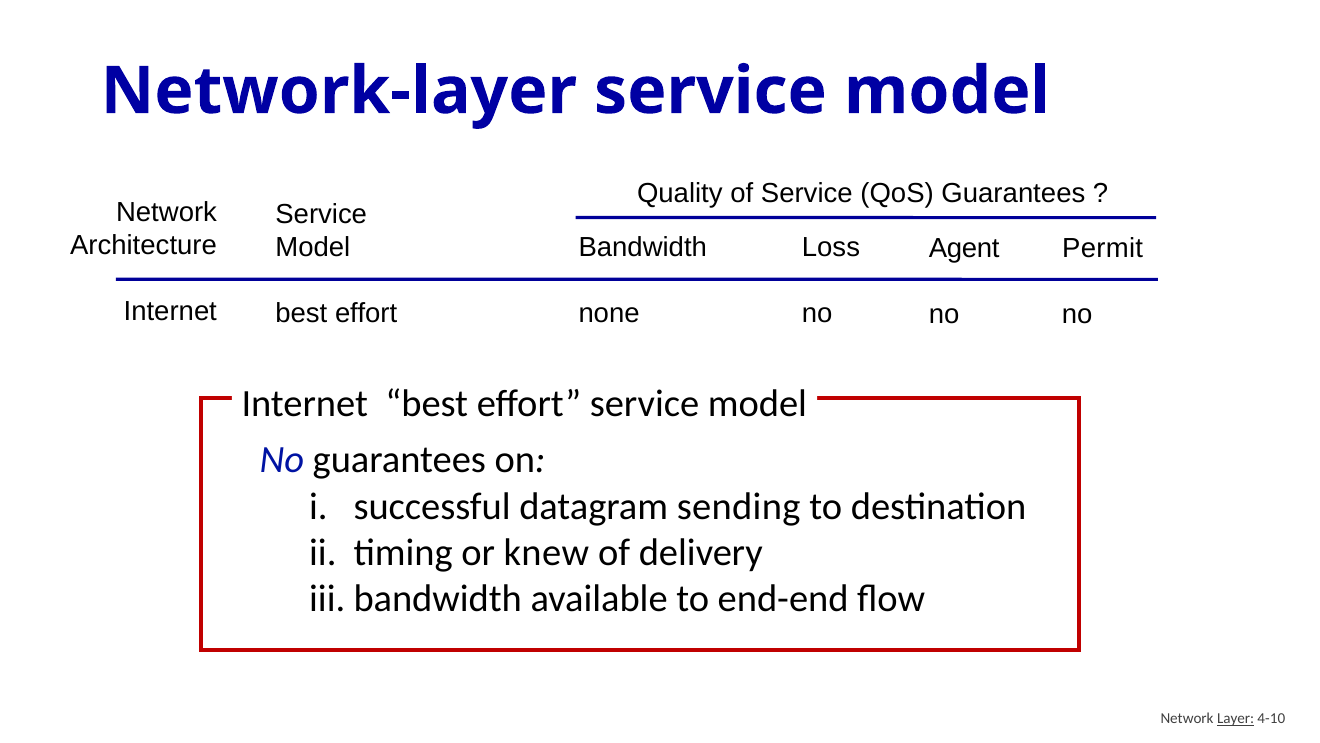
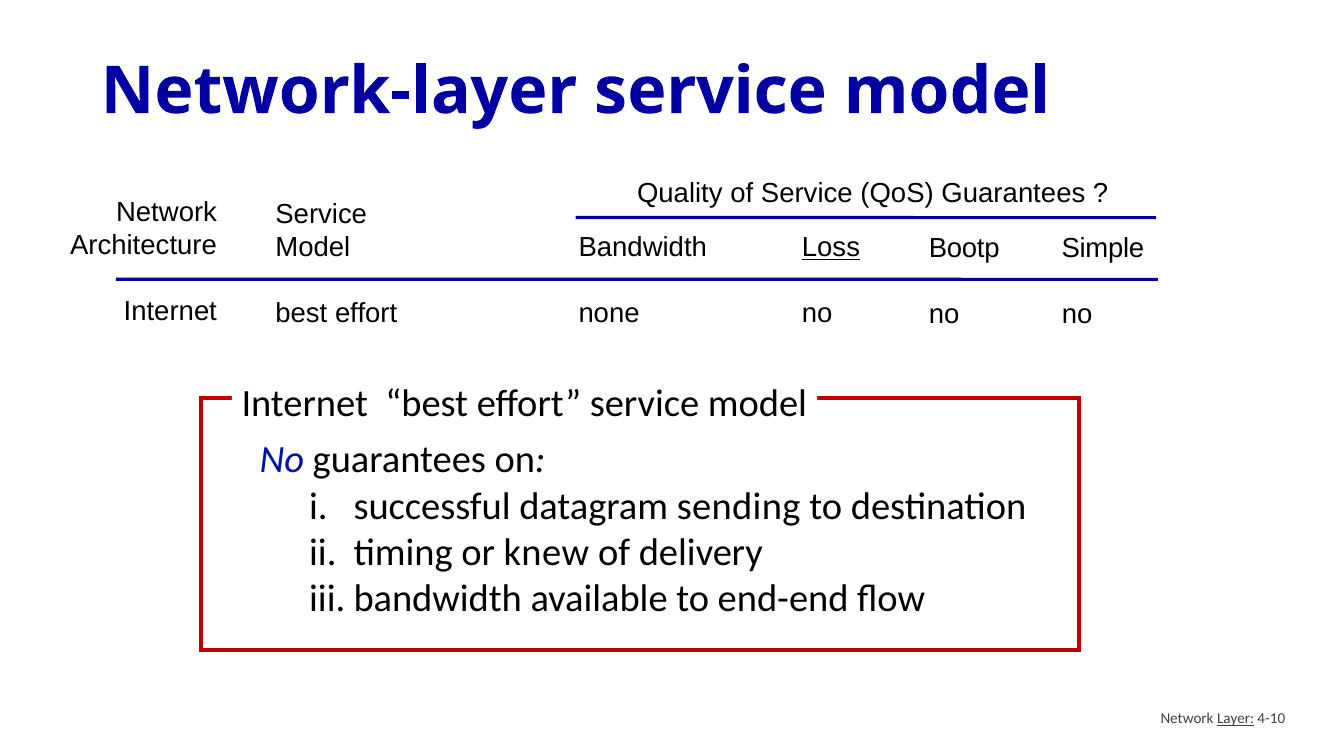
Loss underline: none -> present
Agent: Agent -> Bootp
Permit: Permit -> Simple
